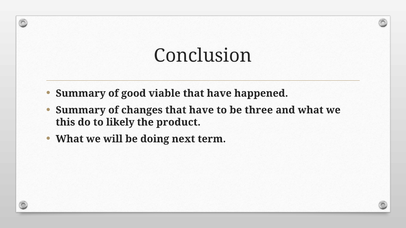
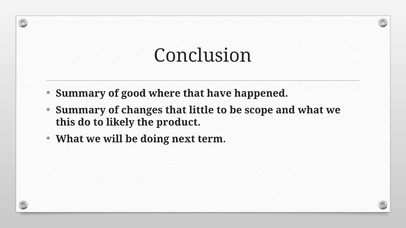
viable: viable -> where
changes that have: have -> little
three: three -> scope
